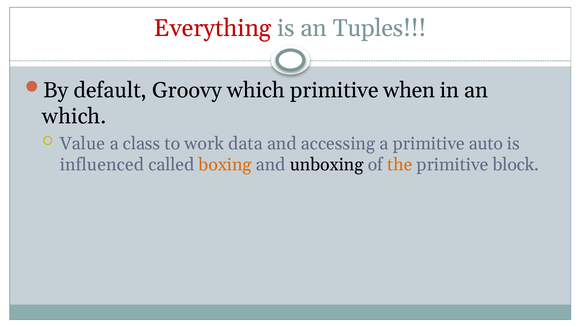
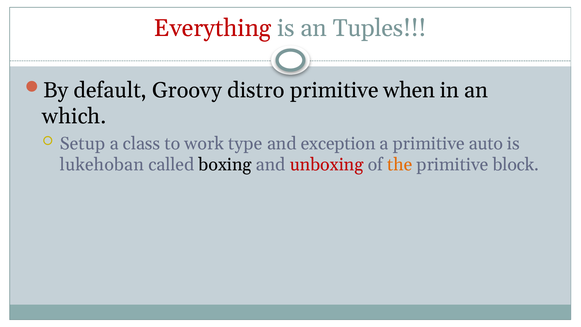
Groovy which: which -> distro
Value: Value -> Setup
data: data -> type
accessing: accessing -> exception
influenced: influenced -> lukehoban
boxing colour: orange -> black
unboxing colour: black -> red
